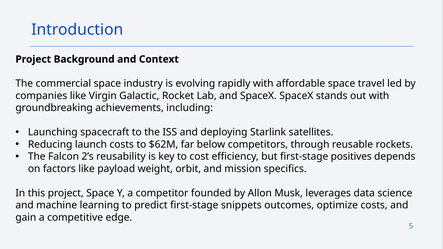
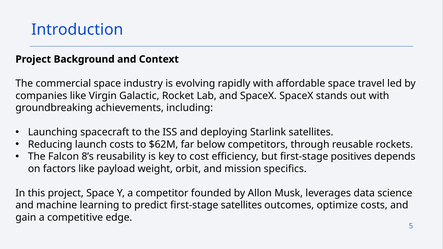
2’s: 2’s -> 8’s
first-stage snippets: snippets -> satellites
